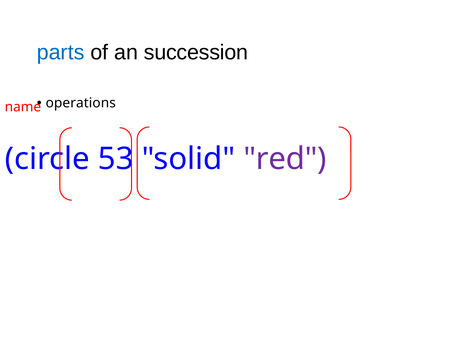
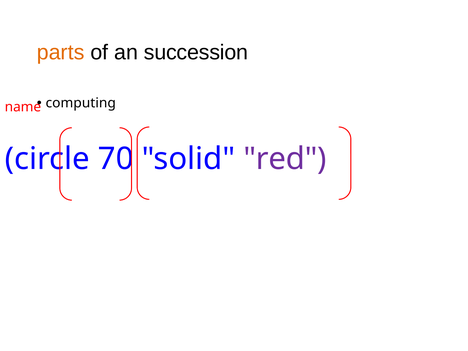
parts colour: blue -> orange
operations: operations -> computing
53: 53 -> 70
